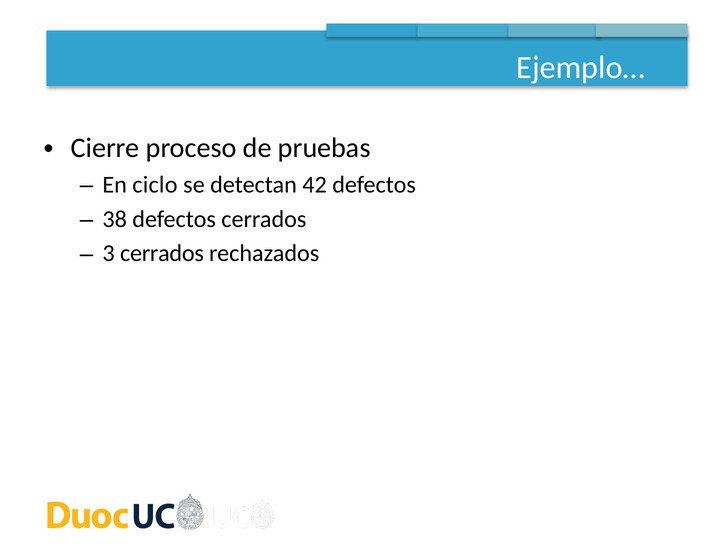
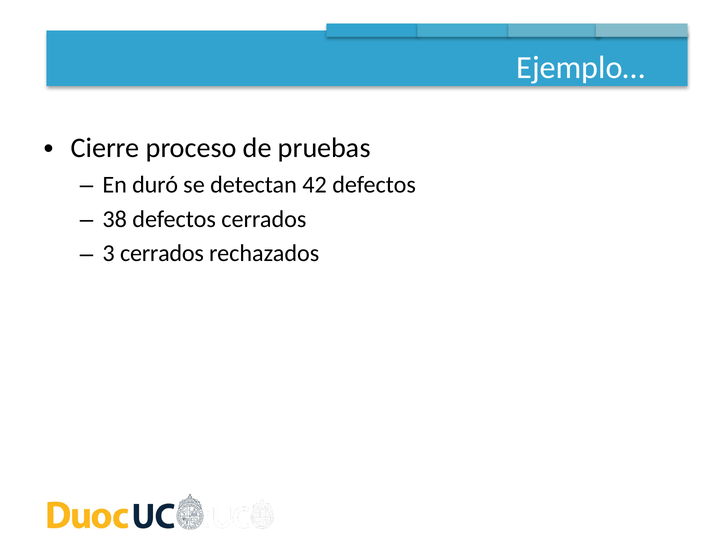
ciclo: ciclo -> duró
